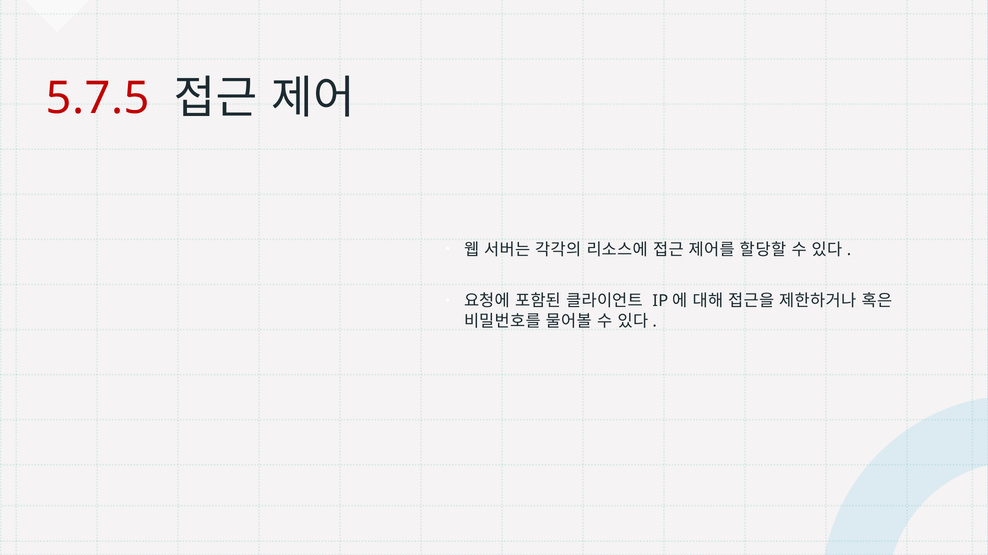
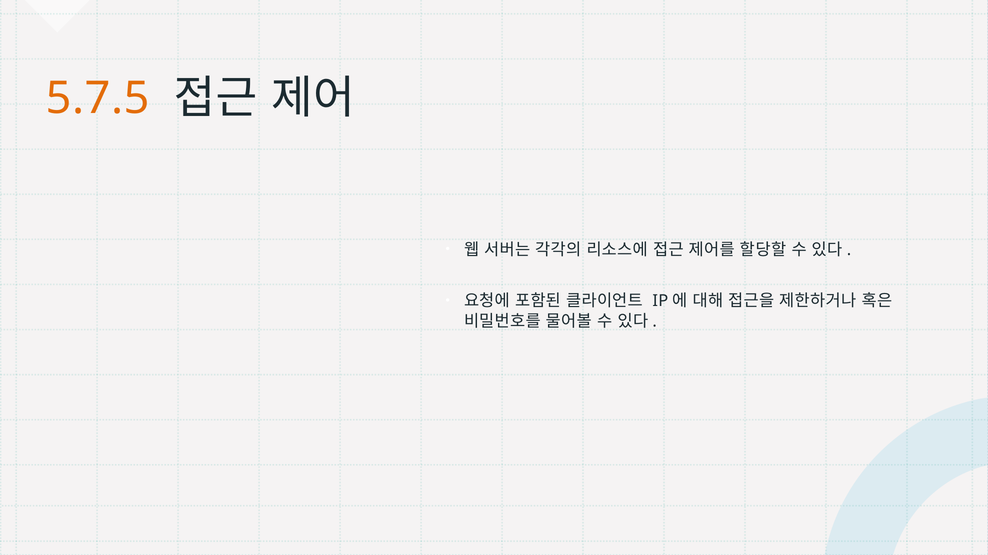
5.7.5 colour: red -> orange
